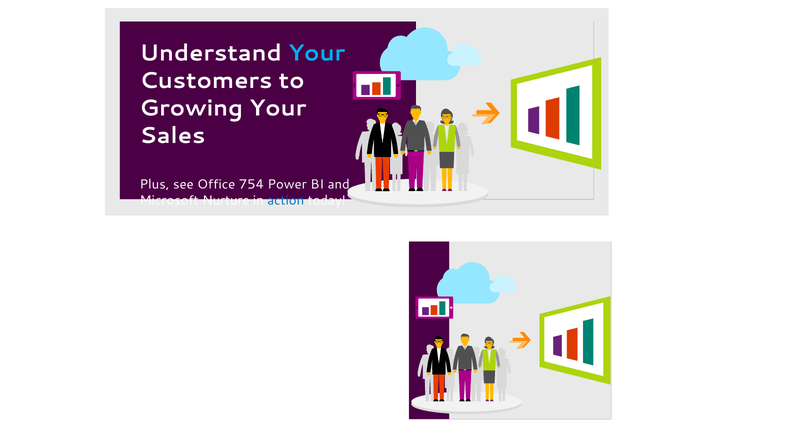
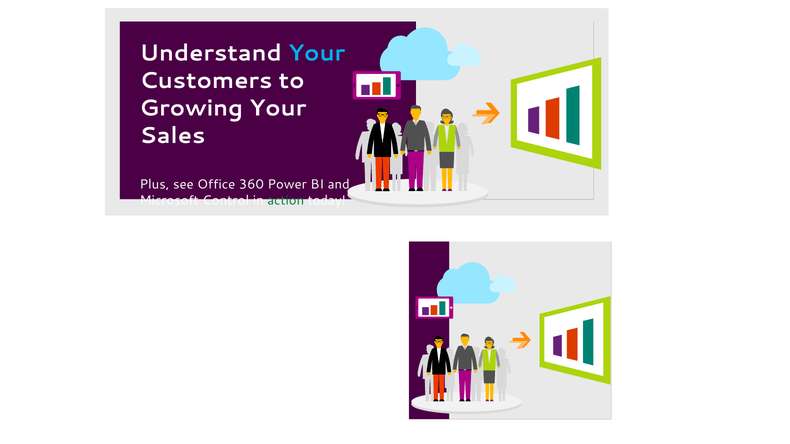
754: 754 -> 360
Nurture: Nurture -> Control
action colour: blue -> green
